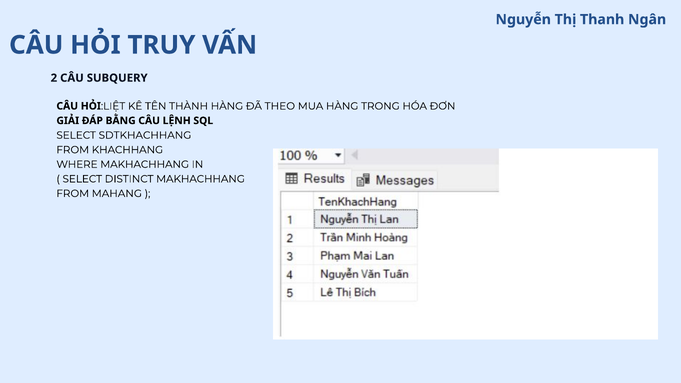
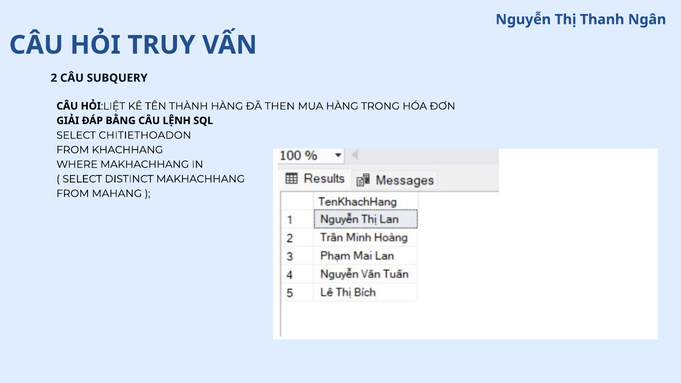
THEO: THEO -> THEN
SDTKHACHHANG: SDTKHACHHANG -> CHITIETHOADON
